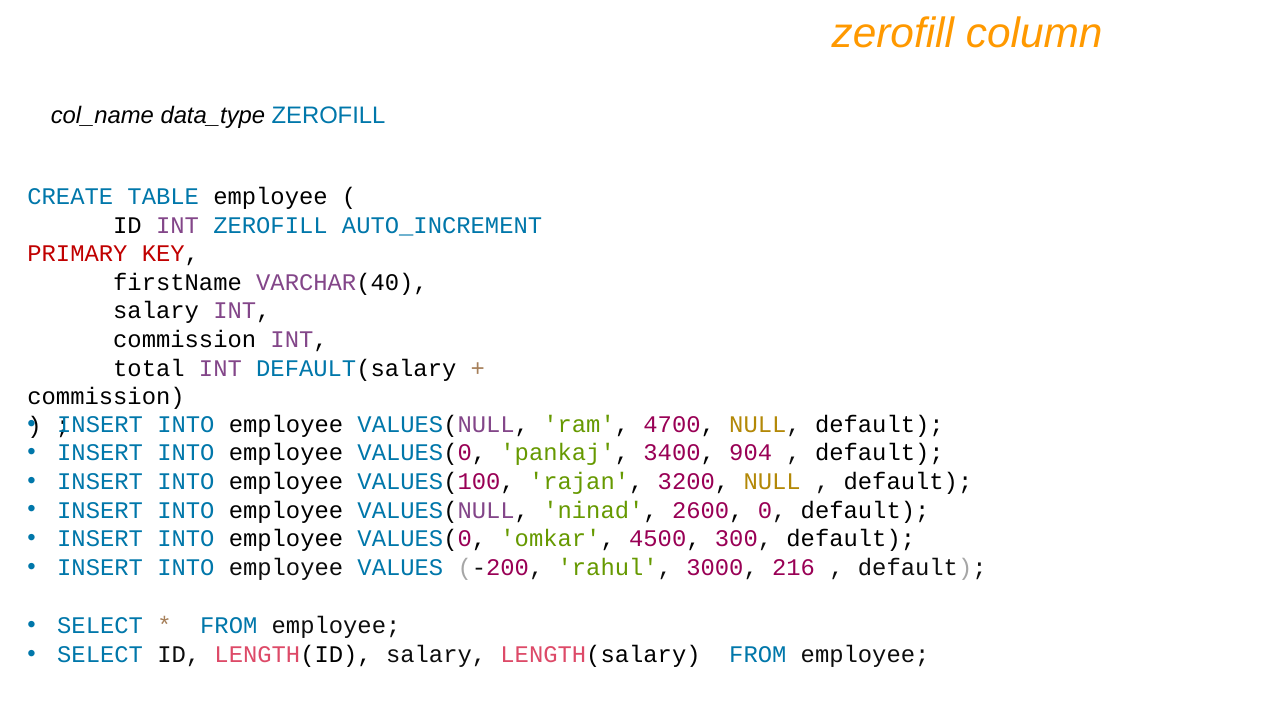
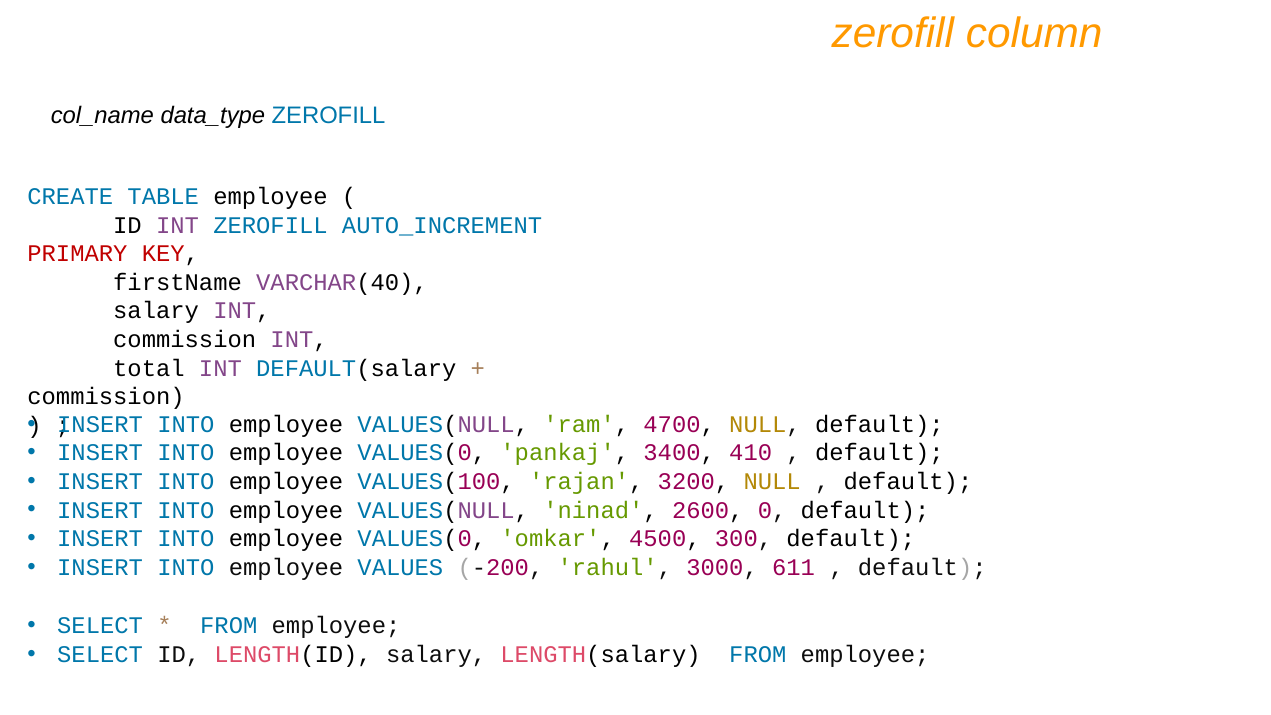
904: 904 -> 410
216: 216 -> 611
